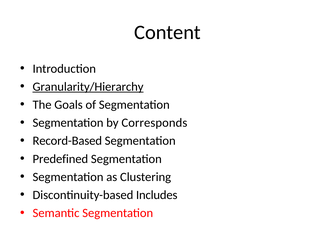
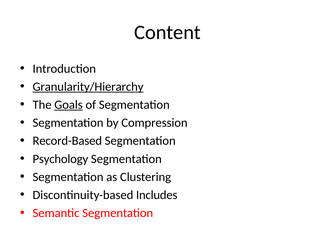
Goals underline: none -> present
Corresponds: Corresponds -> Compression
Predefined: Predefined -> Psychology
